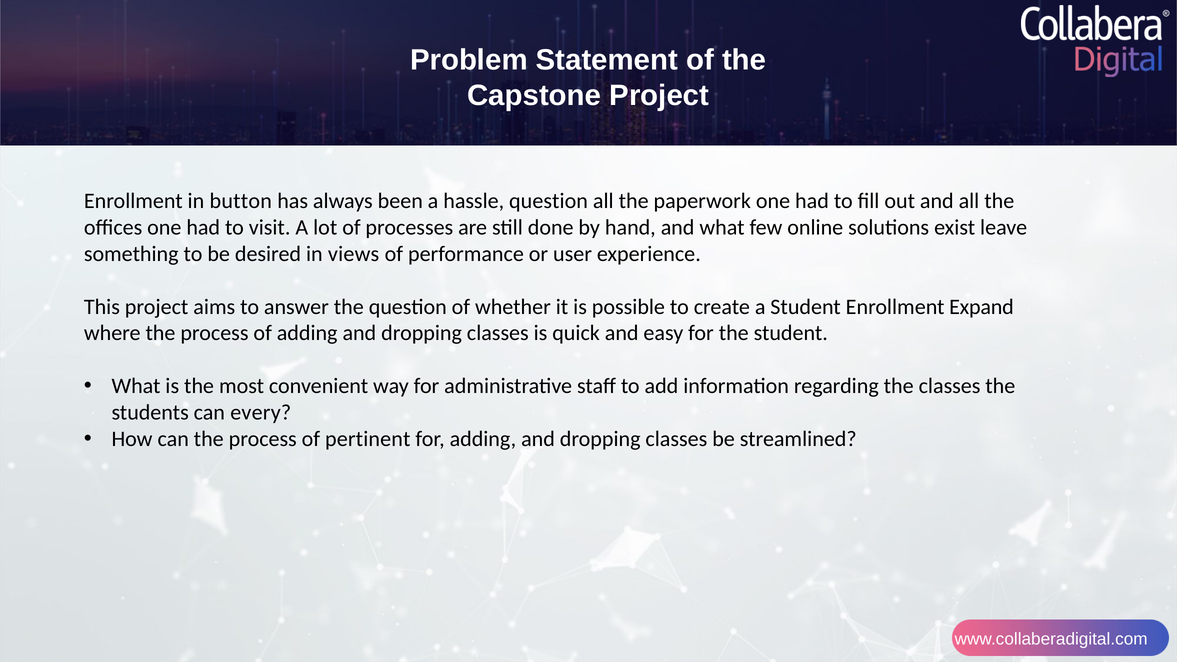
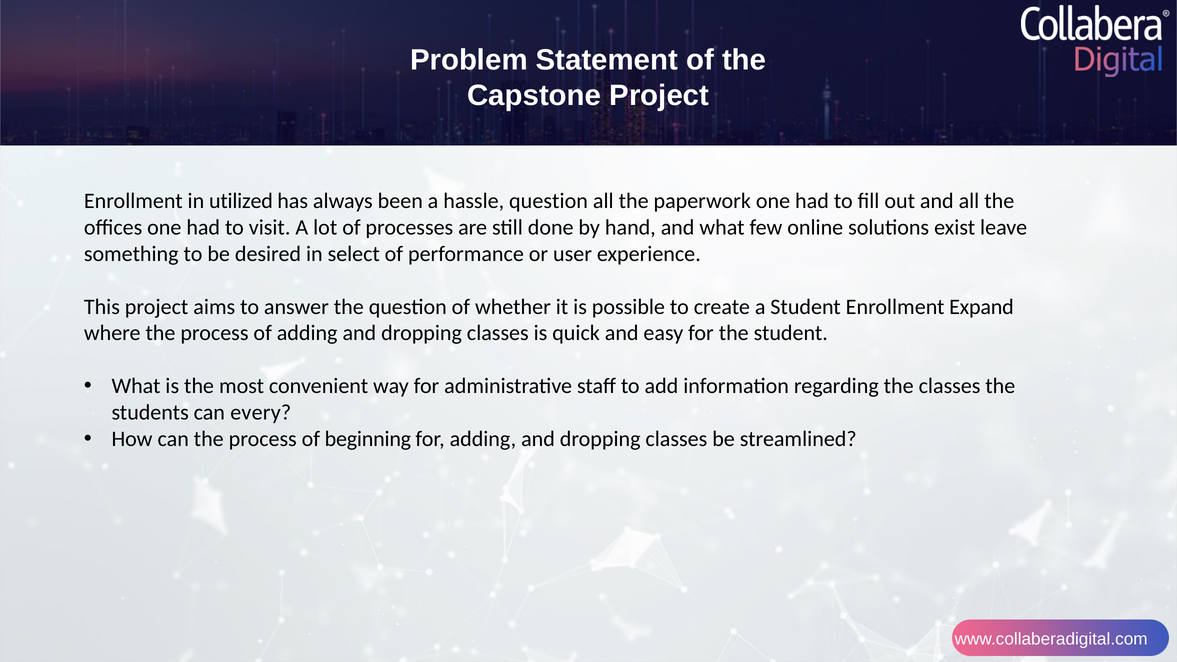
button: button -> utilized
views: views -> select
pertinent: pertinent -> beginning
